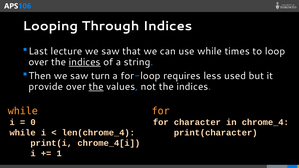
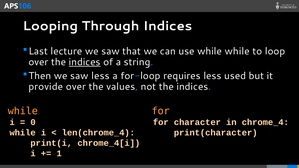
while times: times -> while
saw turn: turn -> less
the at (96, 87) underline: present -> none
